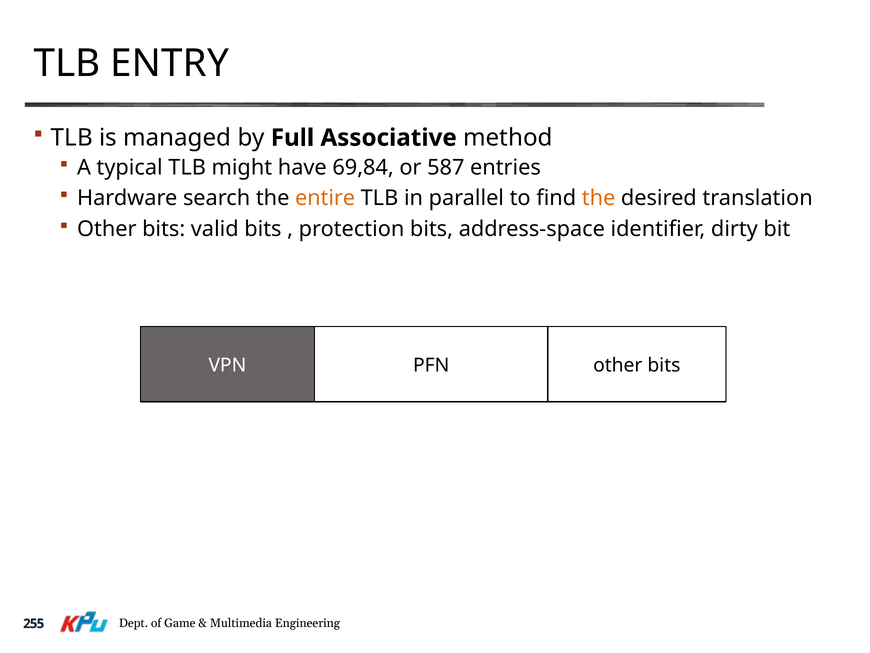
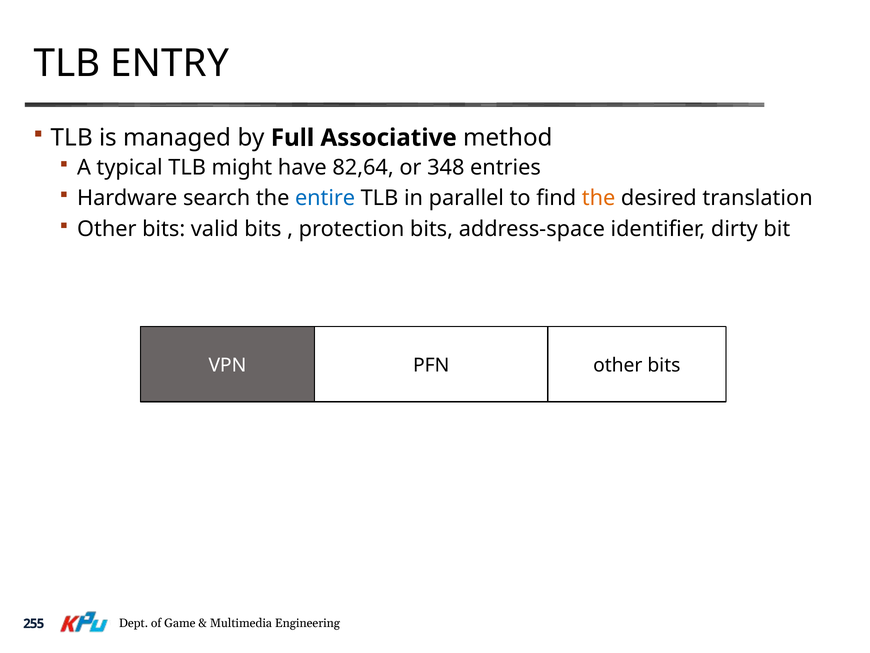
69,84: 69,84 -> 82,64
587: 587 -> 348
entire colour: orange -> blue
